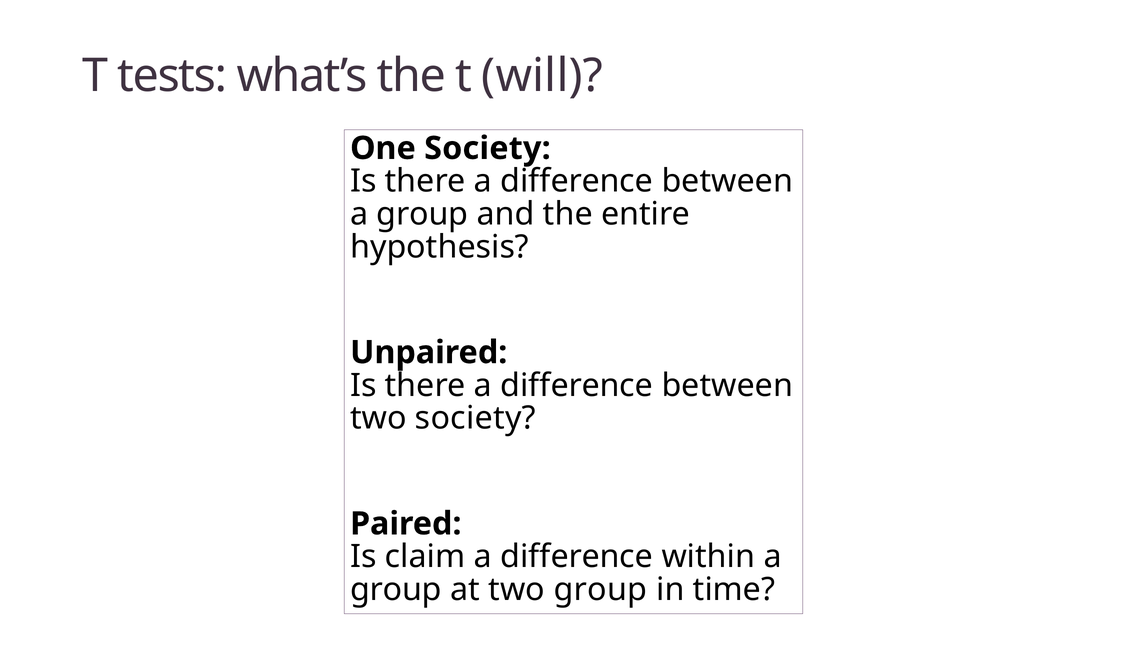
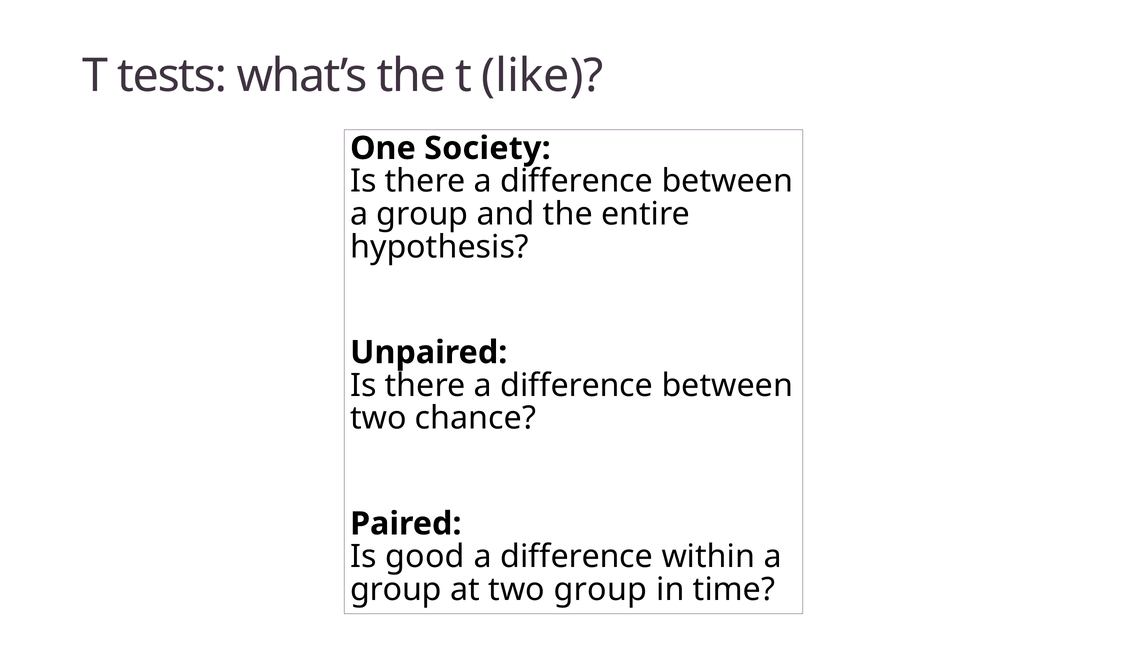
will: will -> like
two society: society -> chance
claim: claim -> good
